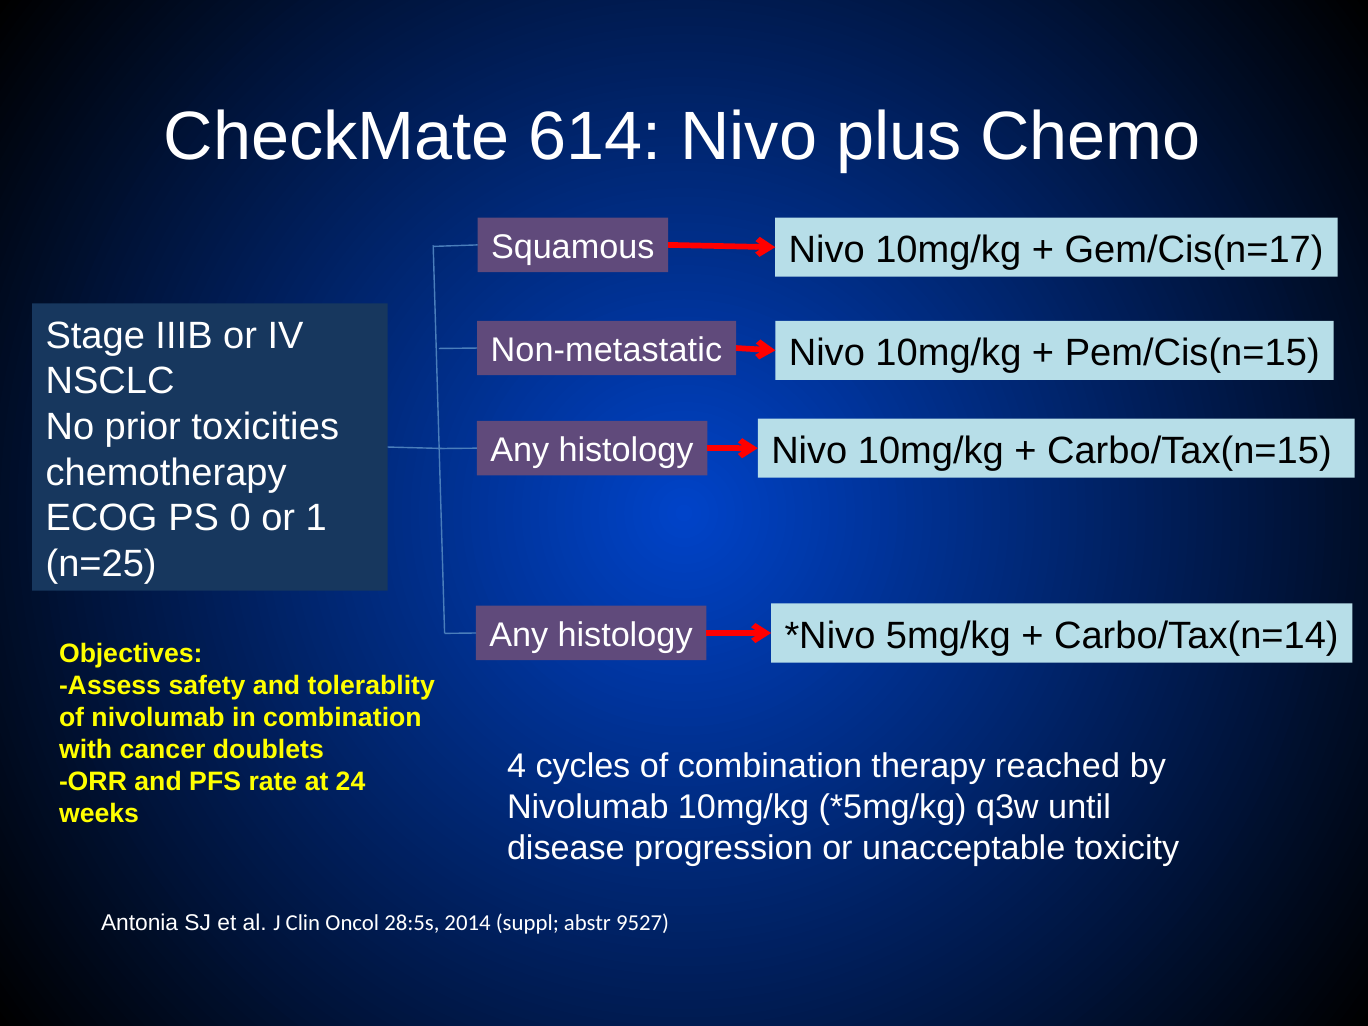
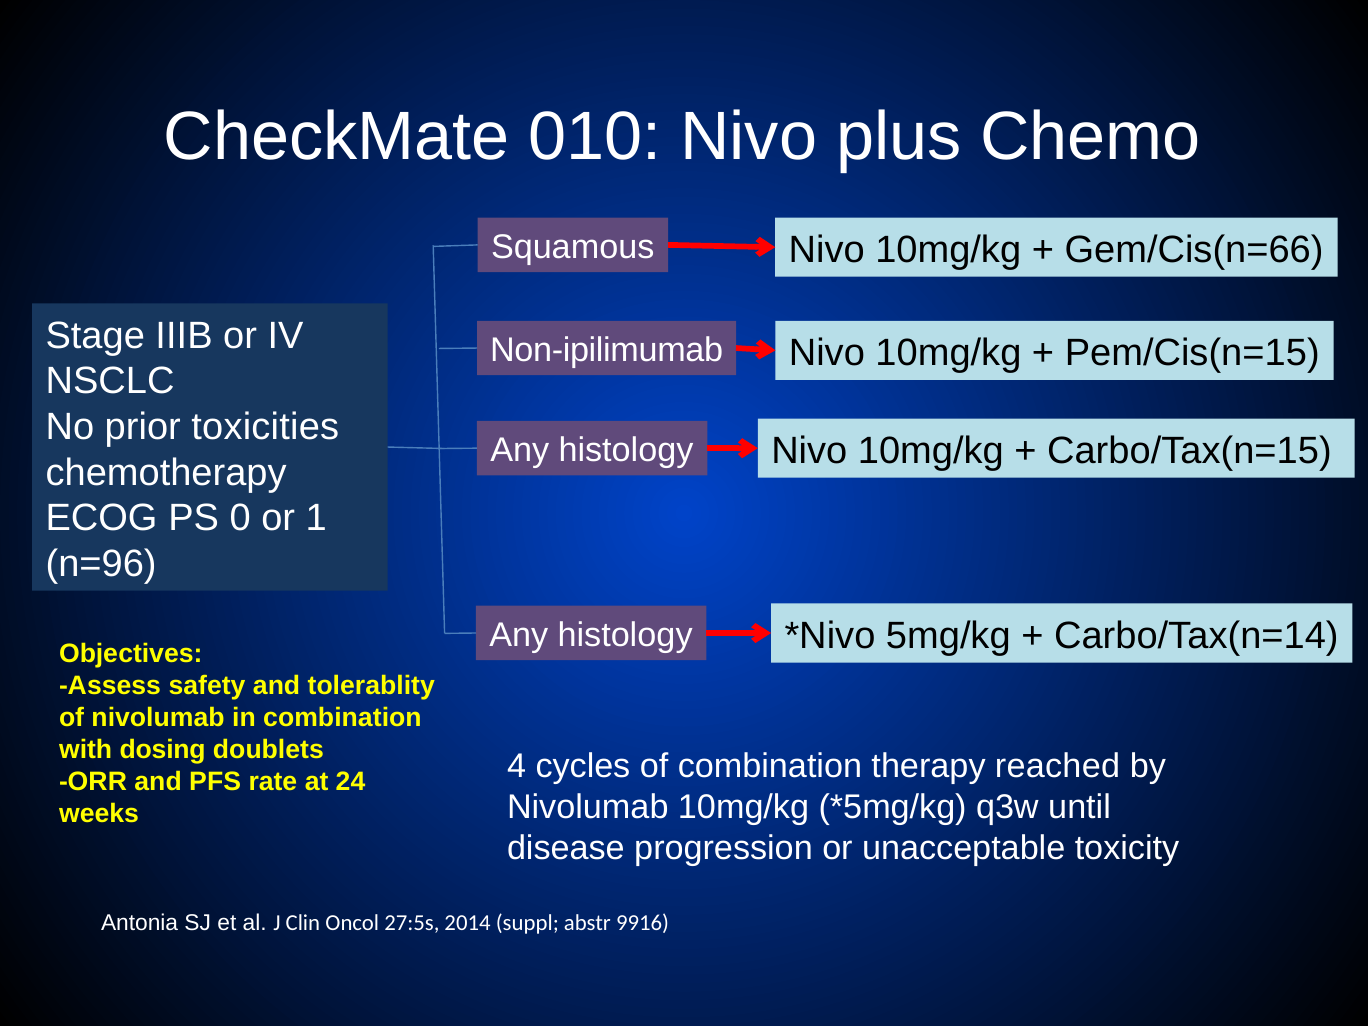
614: 614 -> 010
Gem/Cis(n=17: Gem/Cis(n=17 -> Gem/Cis(n=66
Non-metastatic: Non-metastatic -> Non-ipilimumab
n=25: n=25 -> n=96
cancer: cancer -> dosing
28:5s: 28:5s -> 27:5s
9527: 9527 -> 9916
